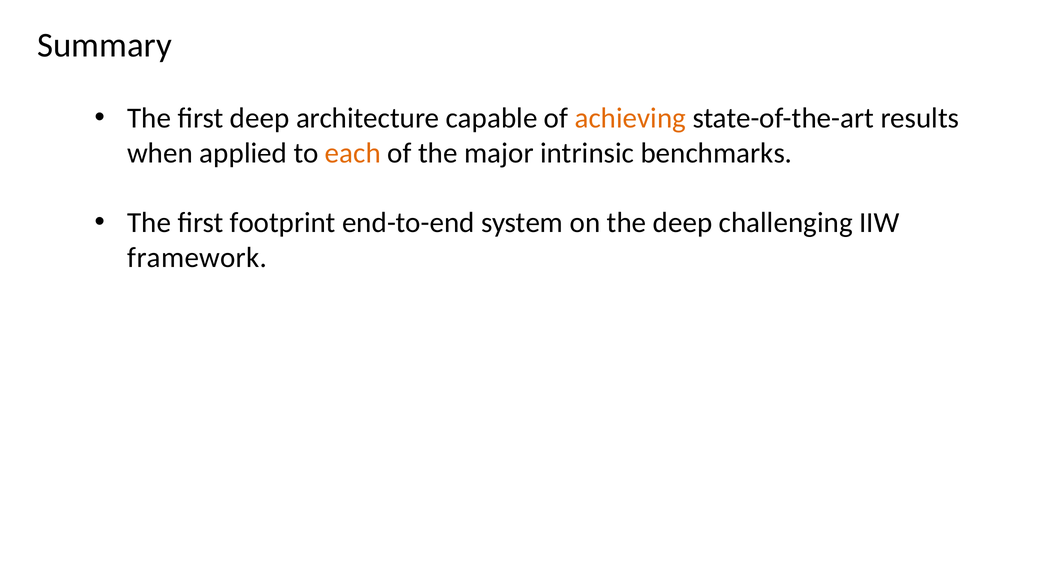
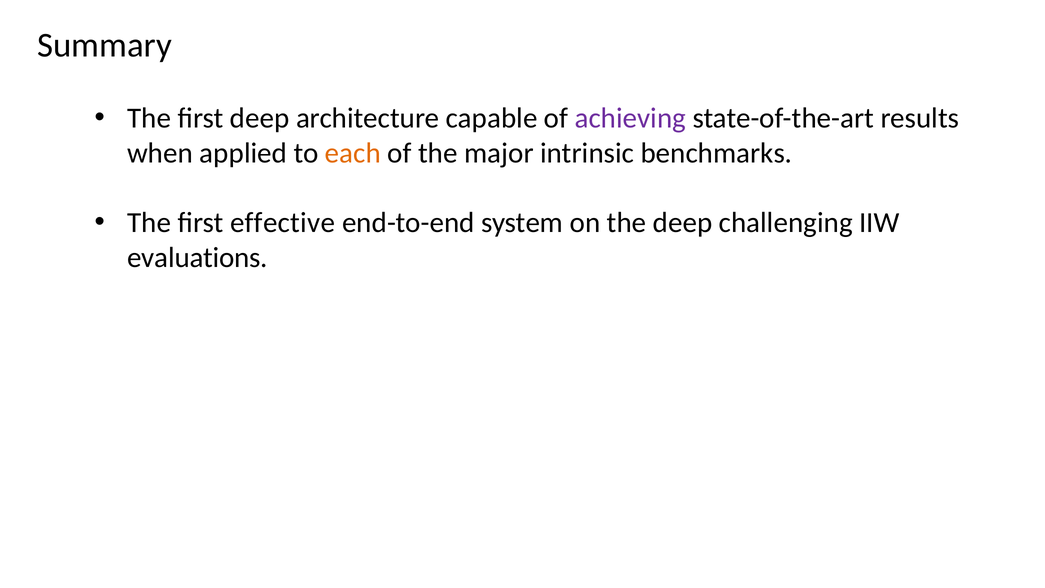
achieving colour: orange -> purple
footprint: footprint -> effective
framework: framework -> evaluations
